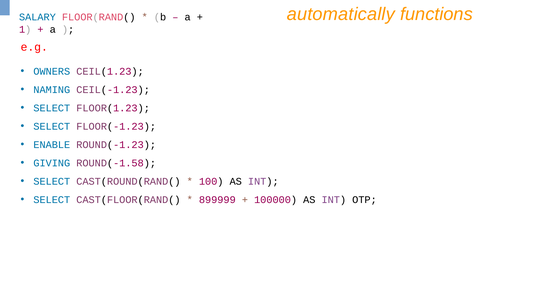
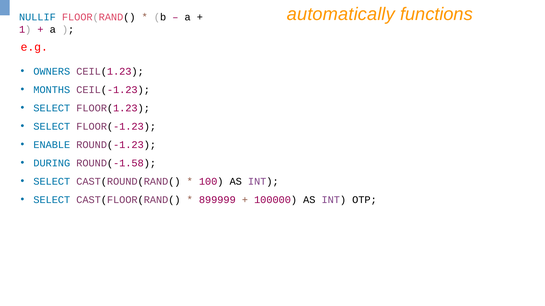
SALARY: SALARY -> NULLIF
NAMING: NAMING -> MONTHS
GIVING: GIVING -> DURING
